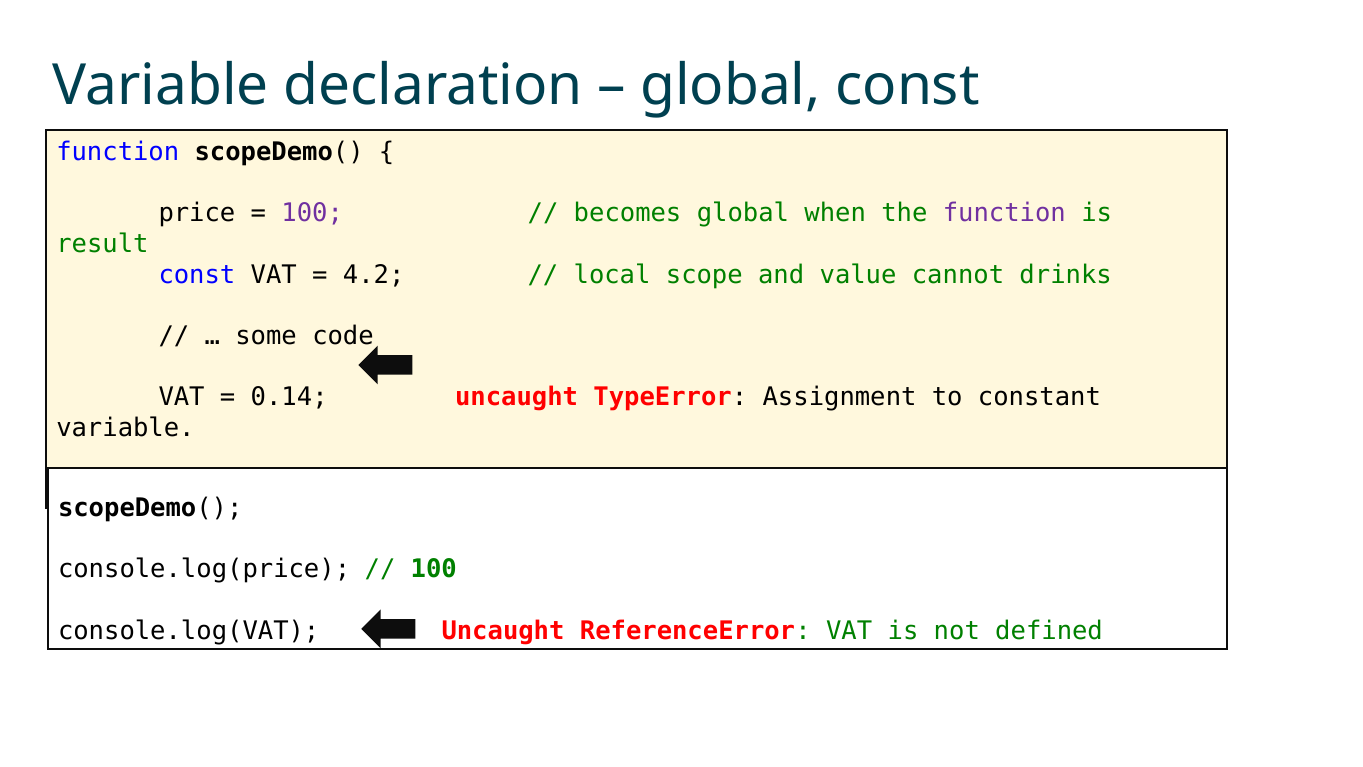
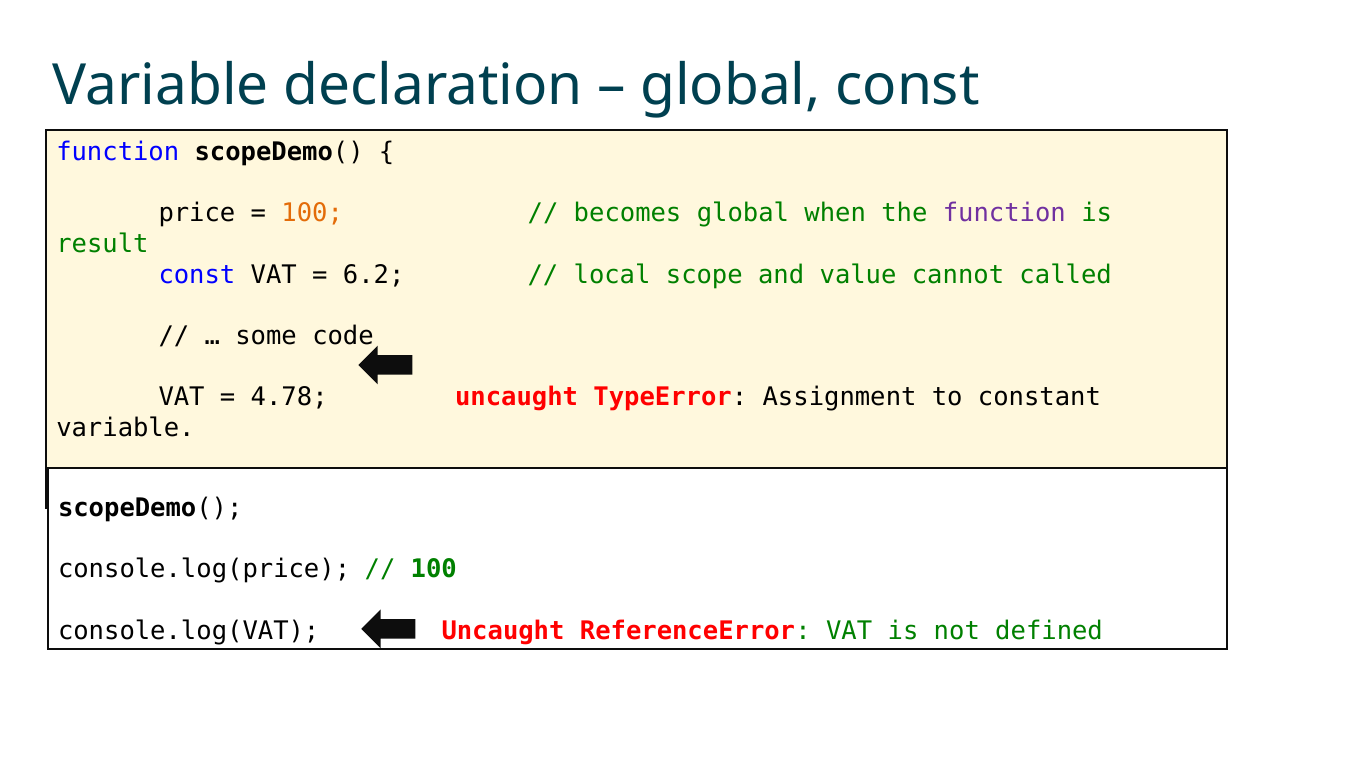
100 at (312, 213) colour: purple -> orange
4.2: 4.2 -> 6.2
drinks: drinks -> called
0.14: 0.14 -> 4.78
